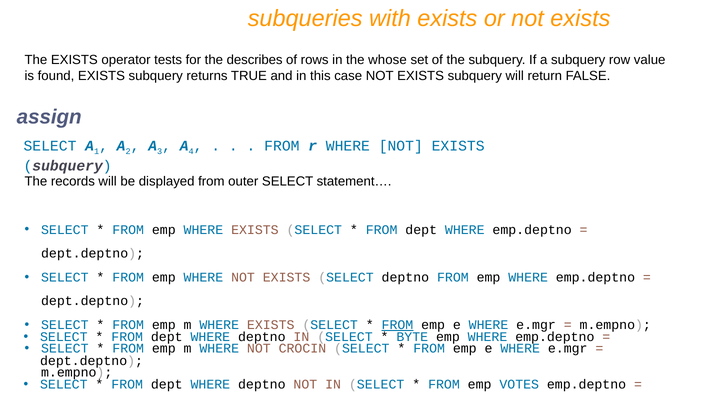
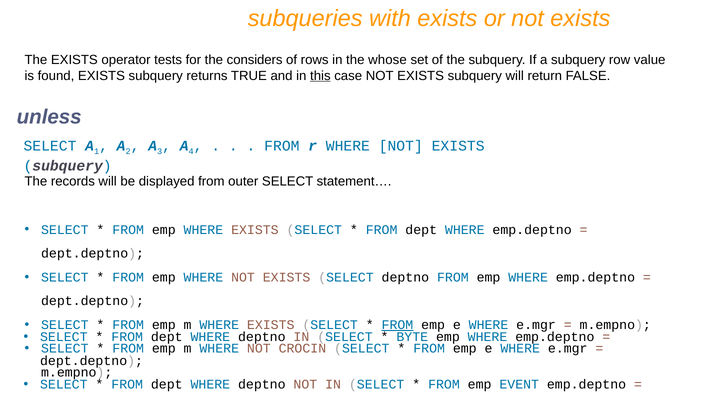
describes: describes -> considers
this underline: none -> present
assign: assign -> unless
VOTES: VOTES -> EVENT
